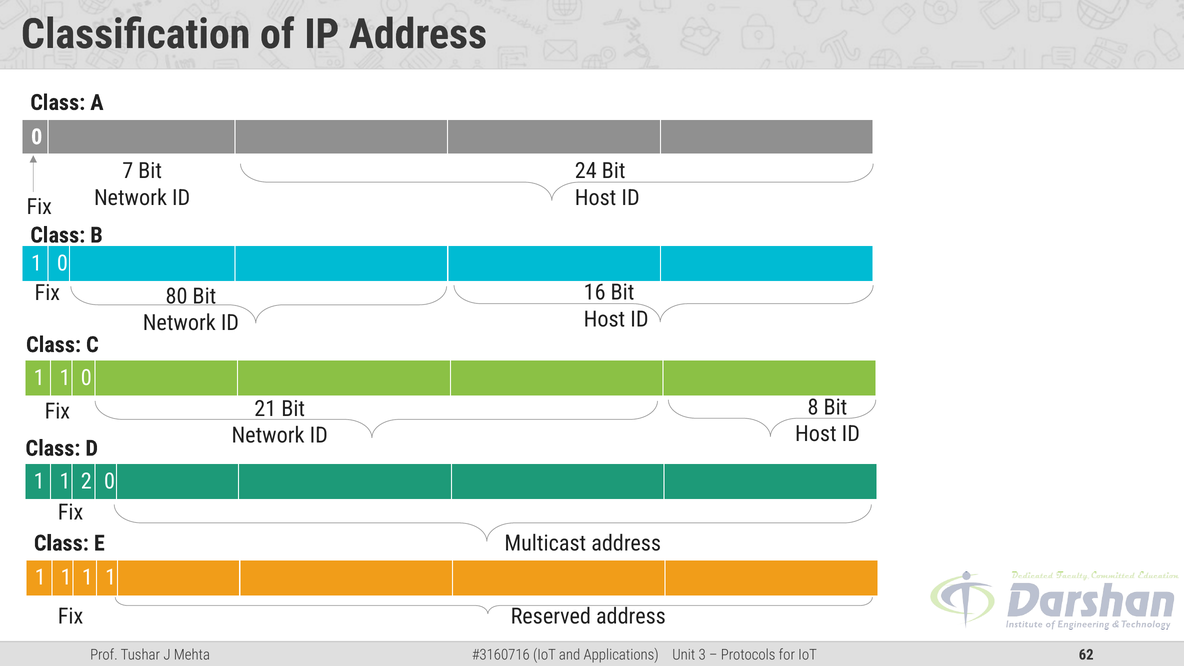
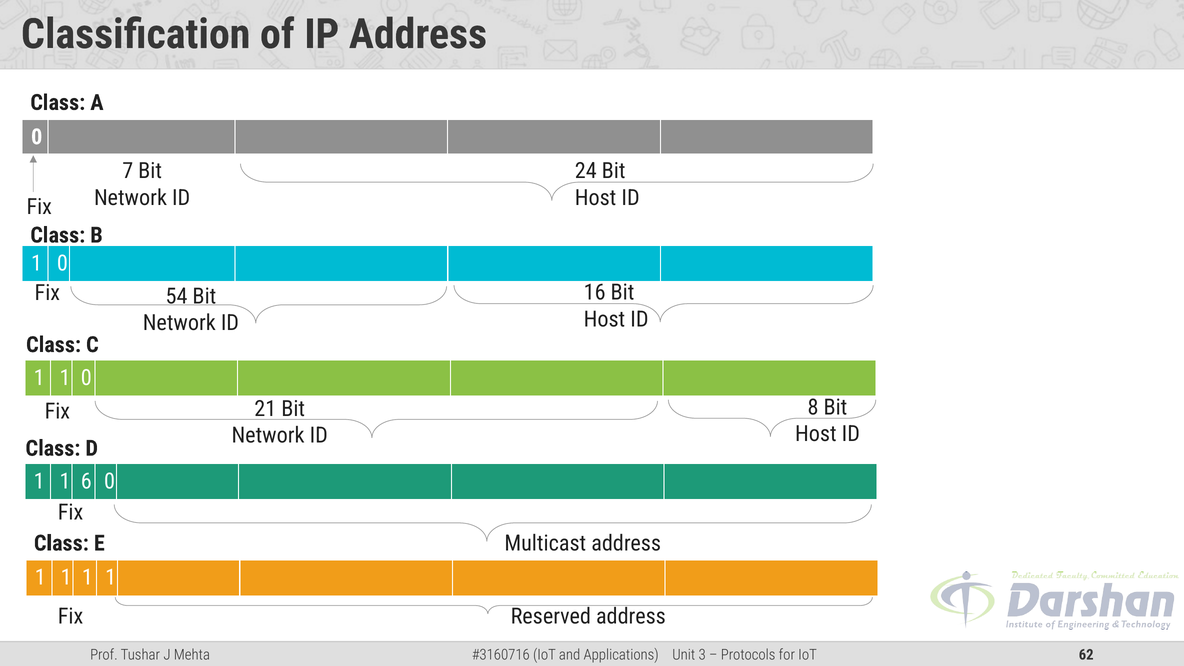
80: 80 -> 54
2: 2 -> 6
